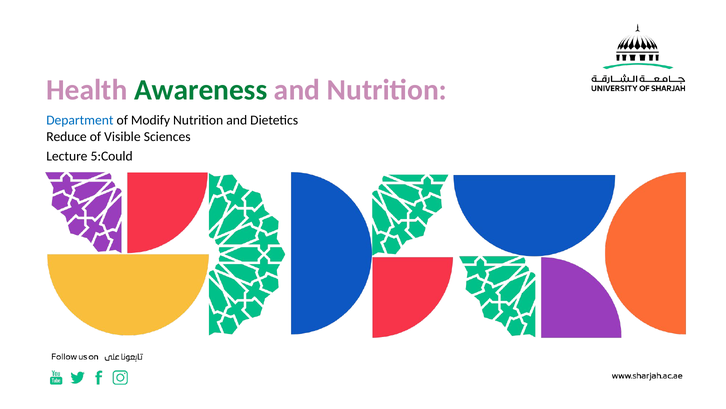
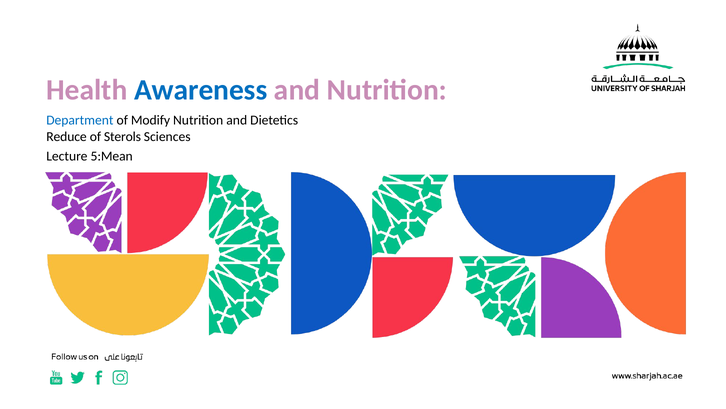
Awareness colour: green -> blue
Visible: Visible -> Sterols
5:Could: 5:Could -> 5:Mean
